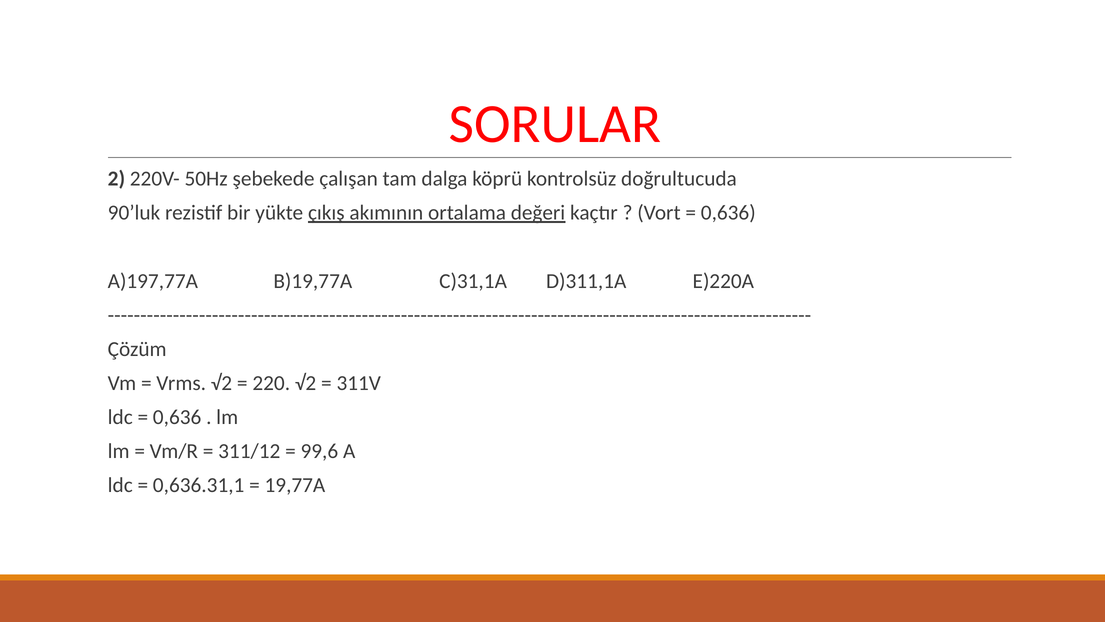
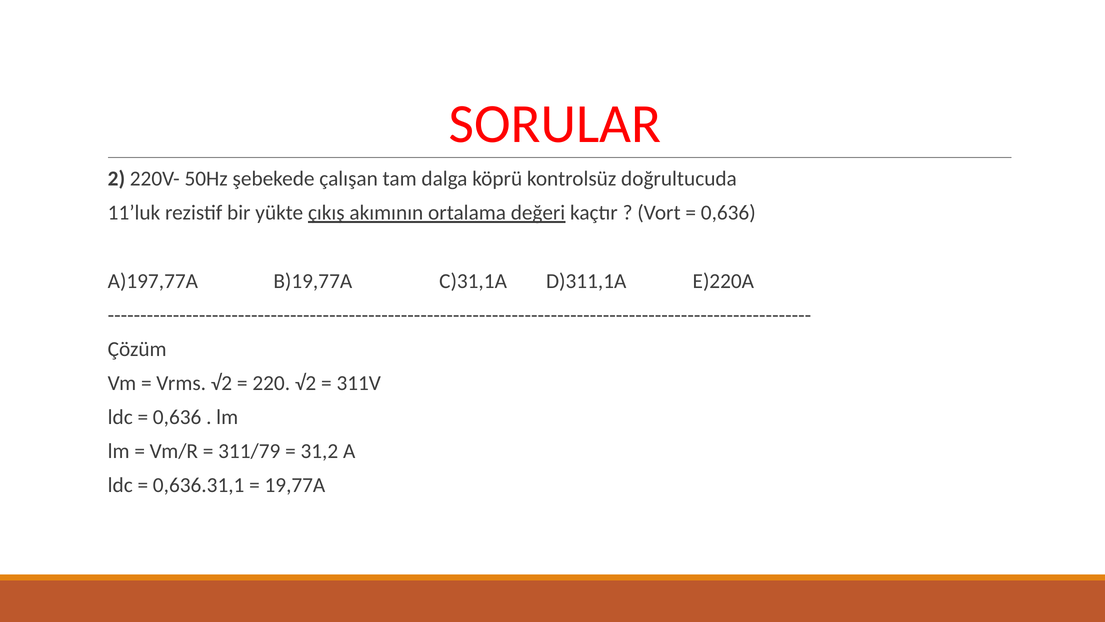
90’luk: 90’luk -> 11’luk
311/12: 311/12 -> 311/79
99,6: 99,6 -> 31,2
